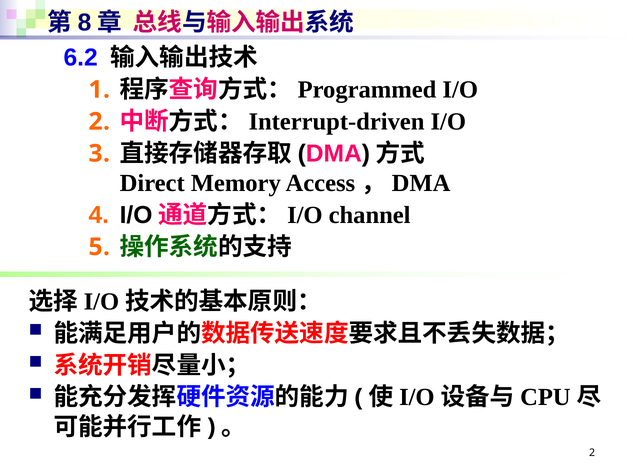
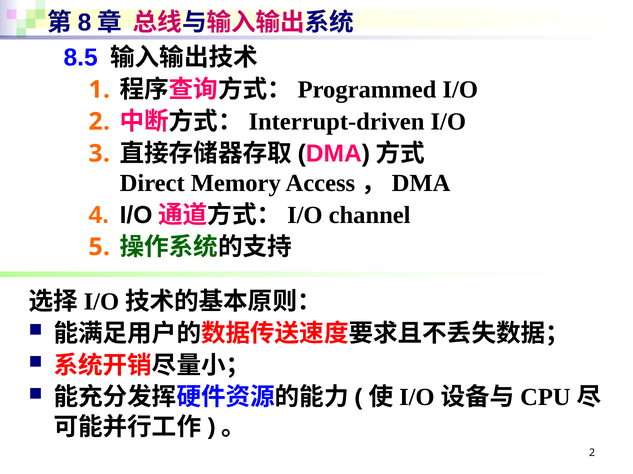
6.2: 6.2 -> 8.5
